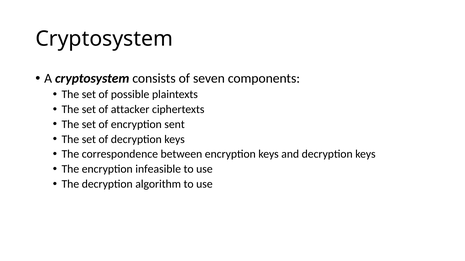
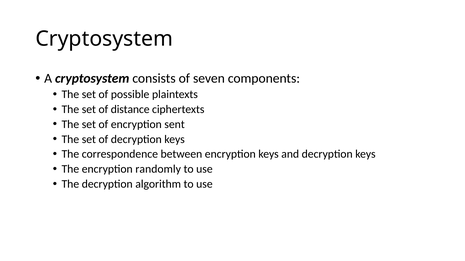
attacker: attacker -> distance
infeasible: infeasible -> randomly
